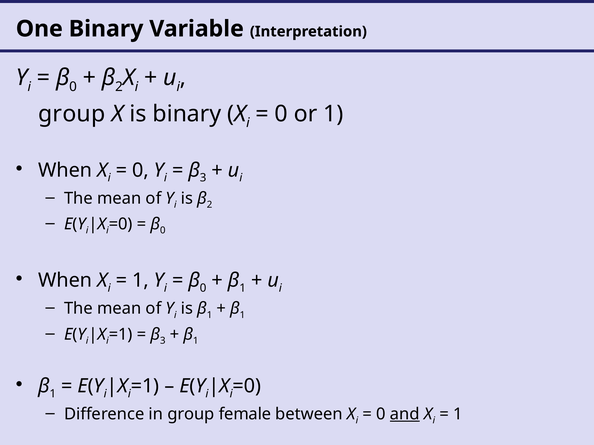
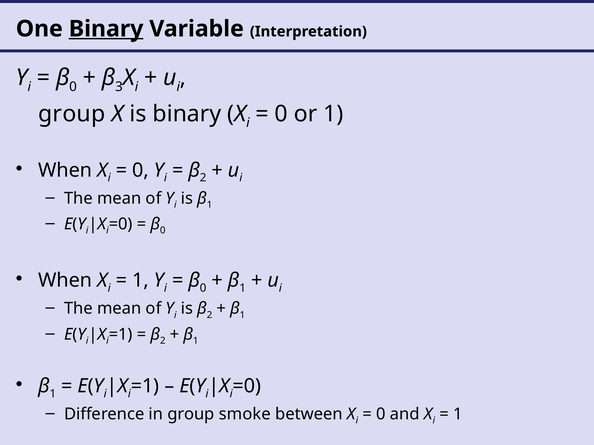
Binary at (106, 29) underline: none -> present
2 at (119, 87): 2 -> 3
3 at (203, 178): 3 -> 2
2 at (210, 205): 2 -> 1
1 at (210, 315): 1 -> 2
3 at (163, 341): 3 -> 2
female: female -> smoke
and underline: present -> none
